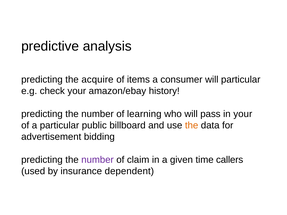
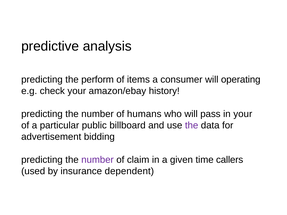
acquire: acquire -> perform
will particular: particular -> operating
learning: learning -> humans
the at (192, 125) colour: orange -> purple
